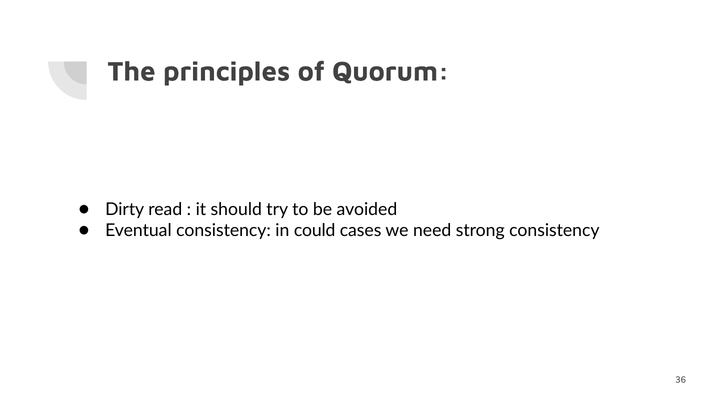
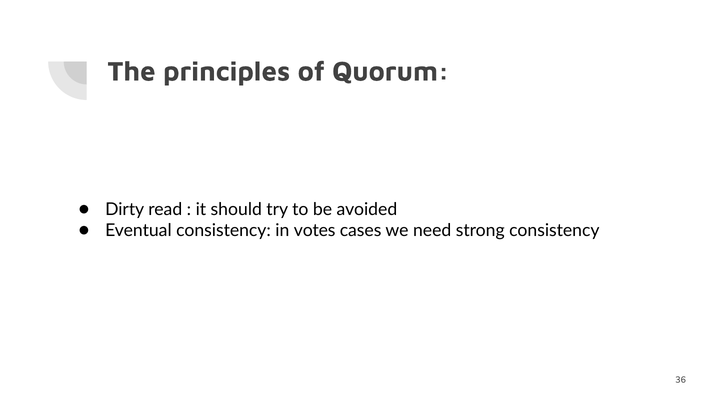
could: could -> votes
